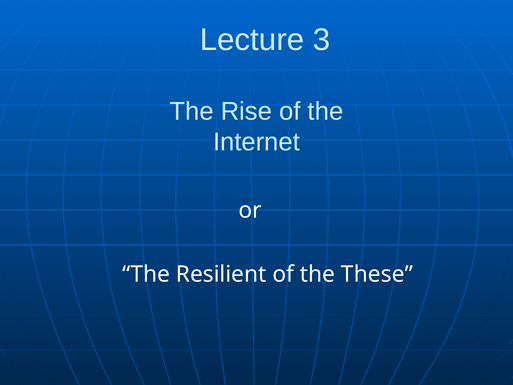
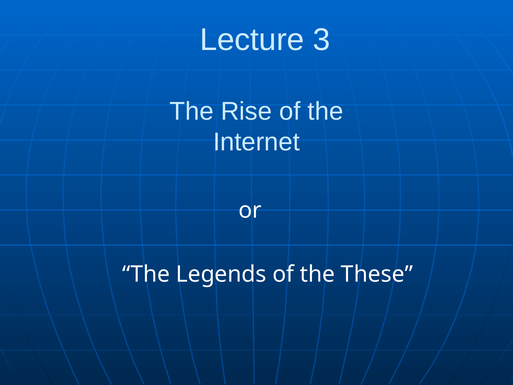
Resilient: Resilient -> Legends
